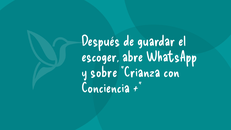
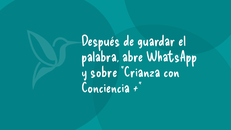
escoger: escoger -> palabra
